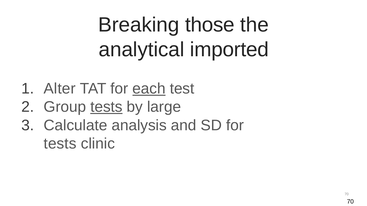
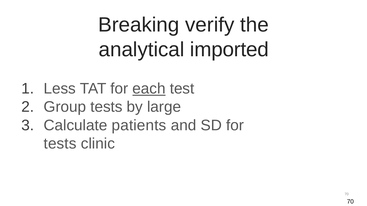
those: those -> verify
Alter: Alter -> Less
tests at (106, 107) underline: present -> none
analysis: analysis -> patients
